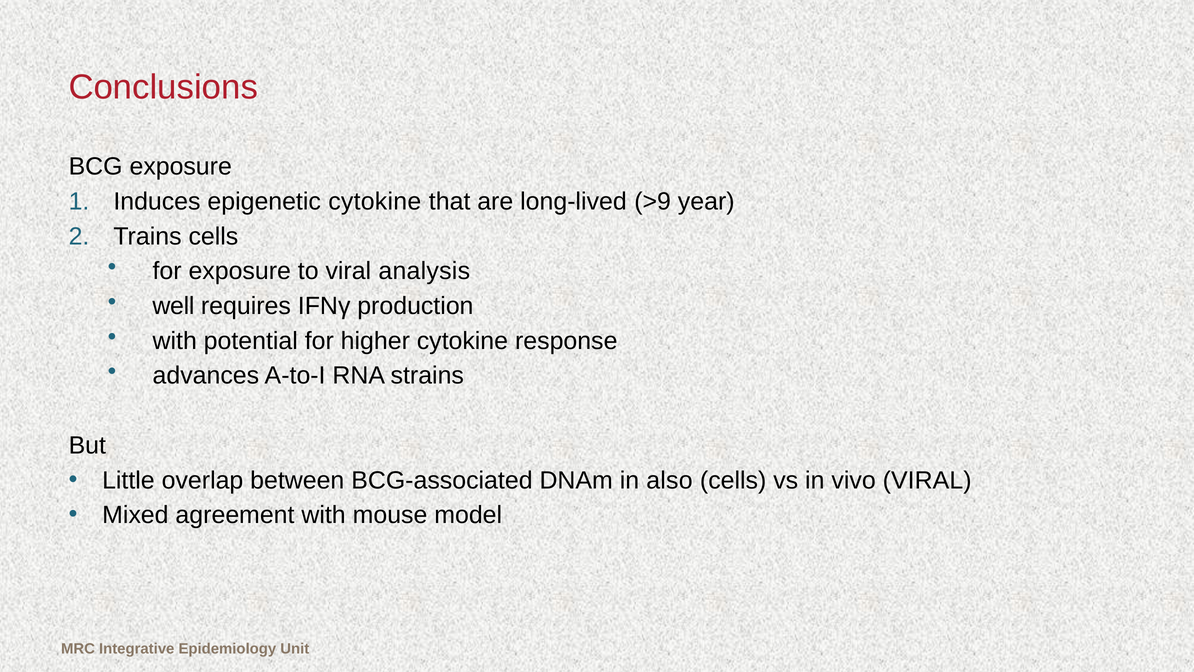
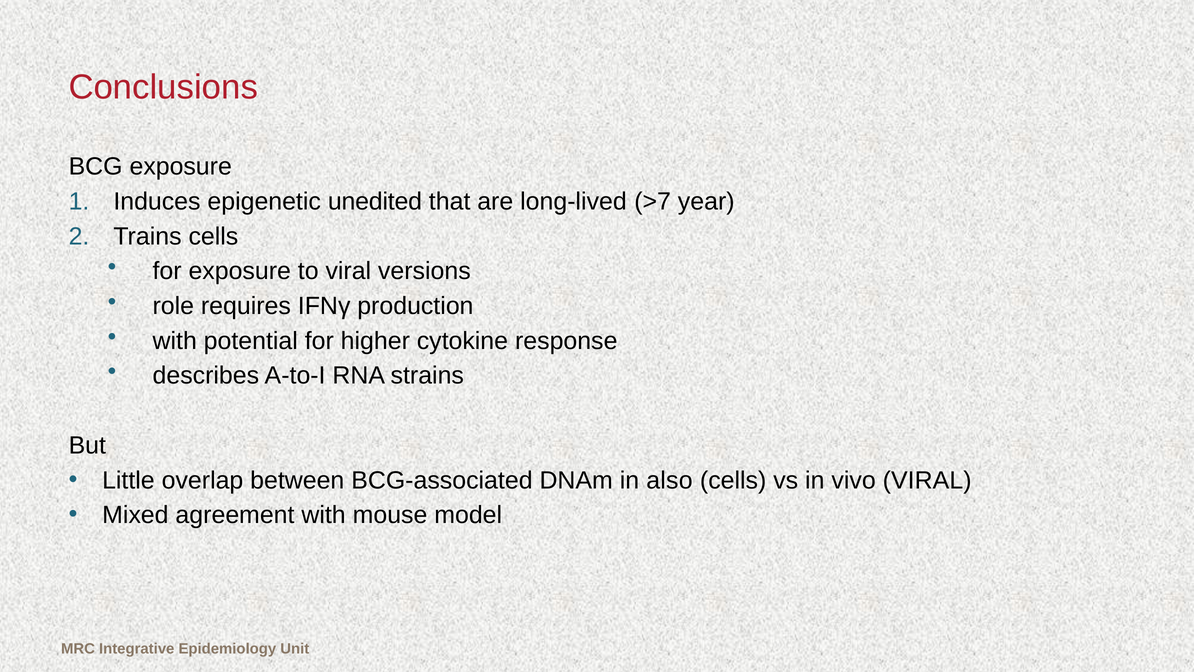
epigenetic cytokine: cytokine -> unedited
>9: >9 -> >7
analysis: analysis -> versions
well: well -> role
advances: advances -> describes
